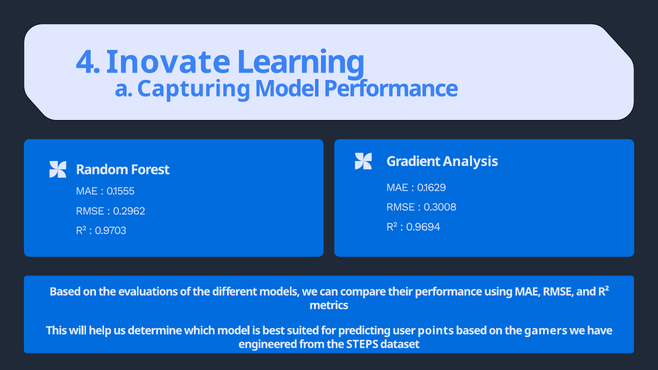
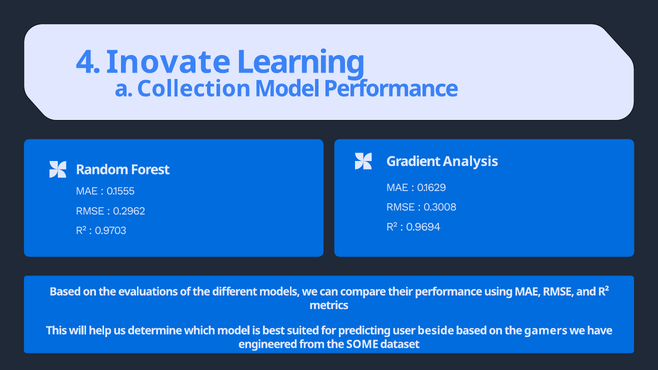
Capturing: Capturing -> Collection
points: points -> beside
STEPS: STEPS -> SOME
